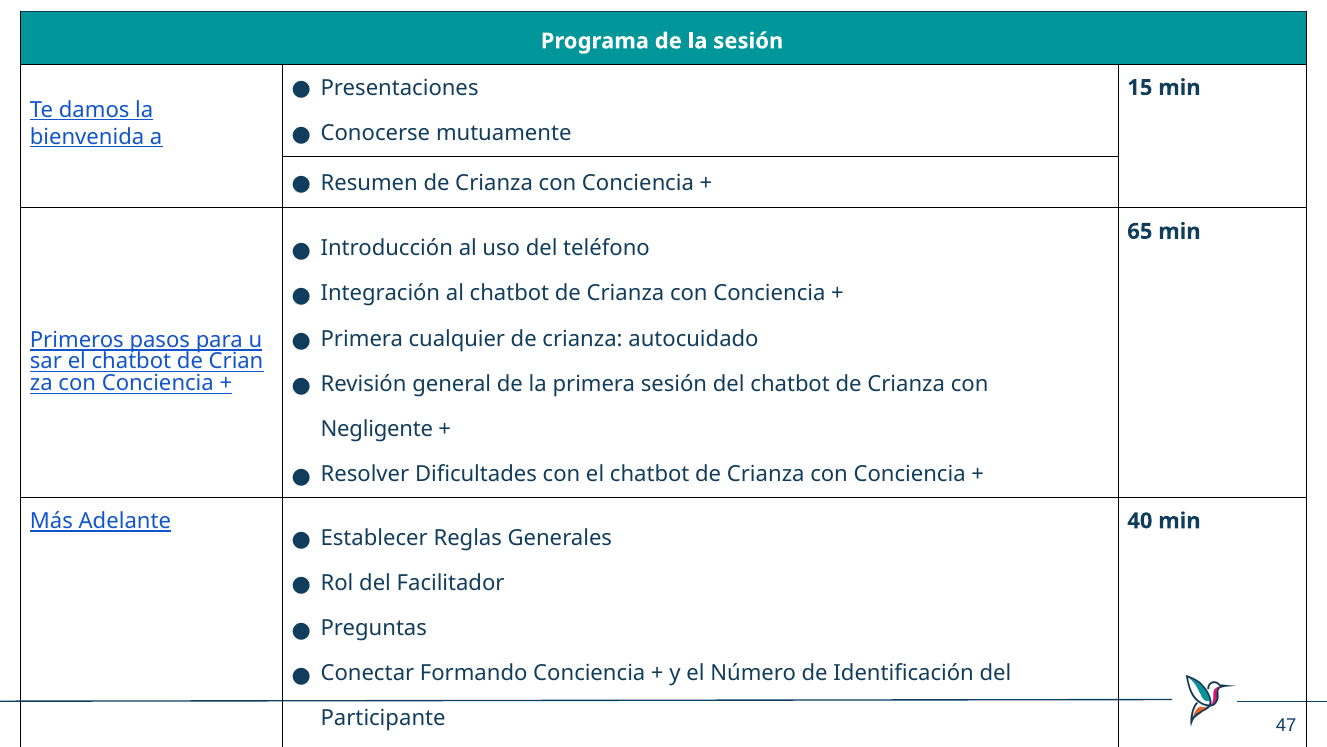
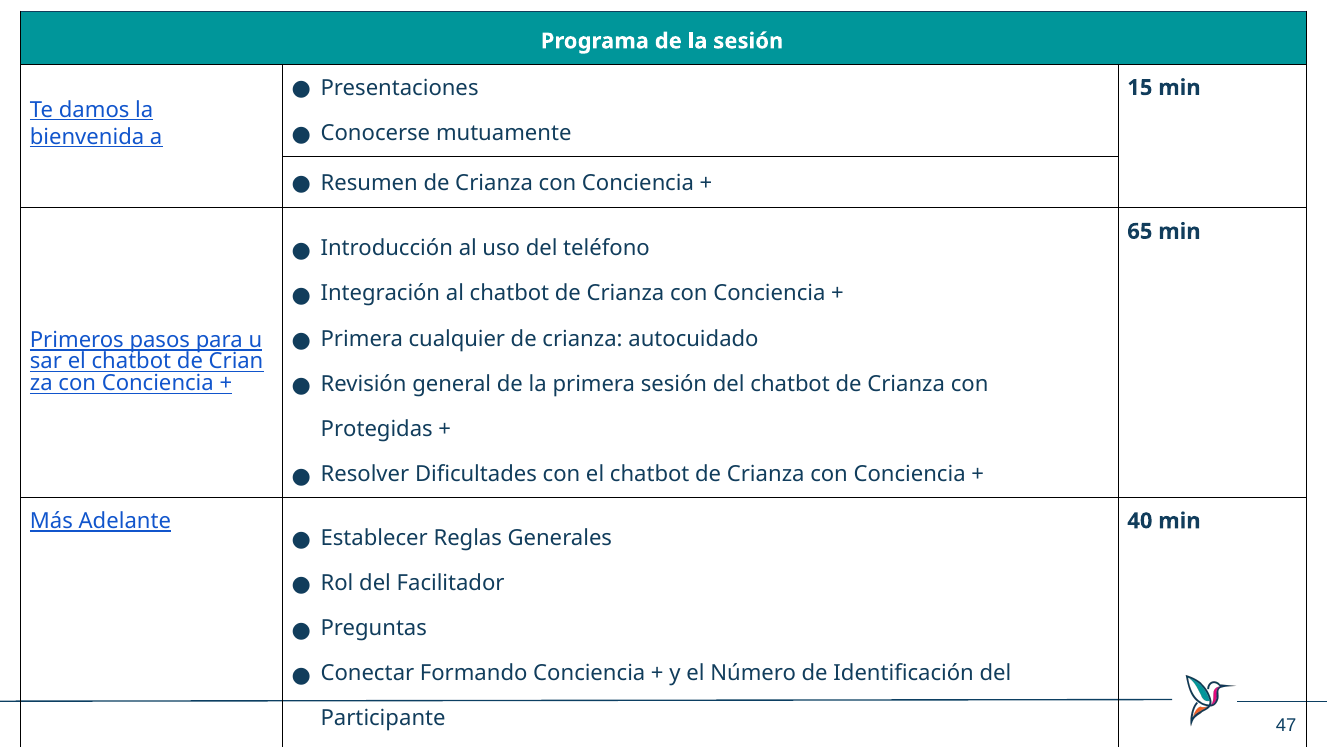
Negligente: Negligente -> Protegidas
